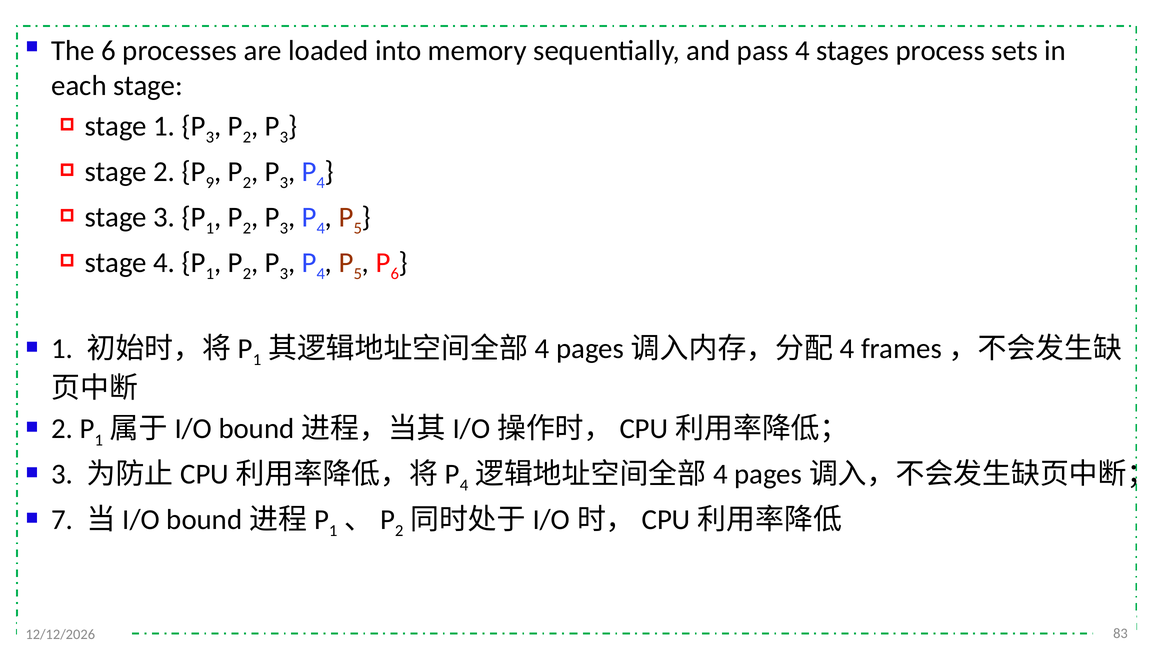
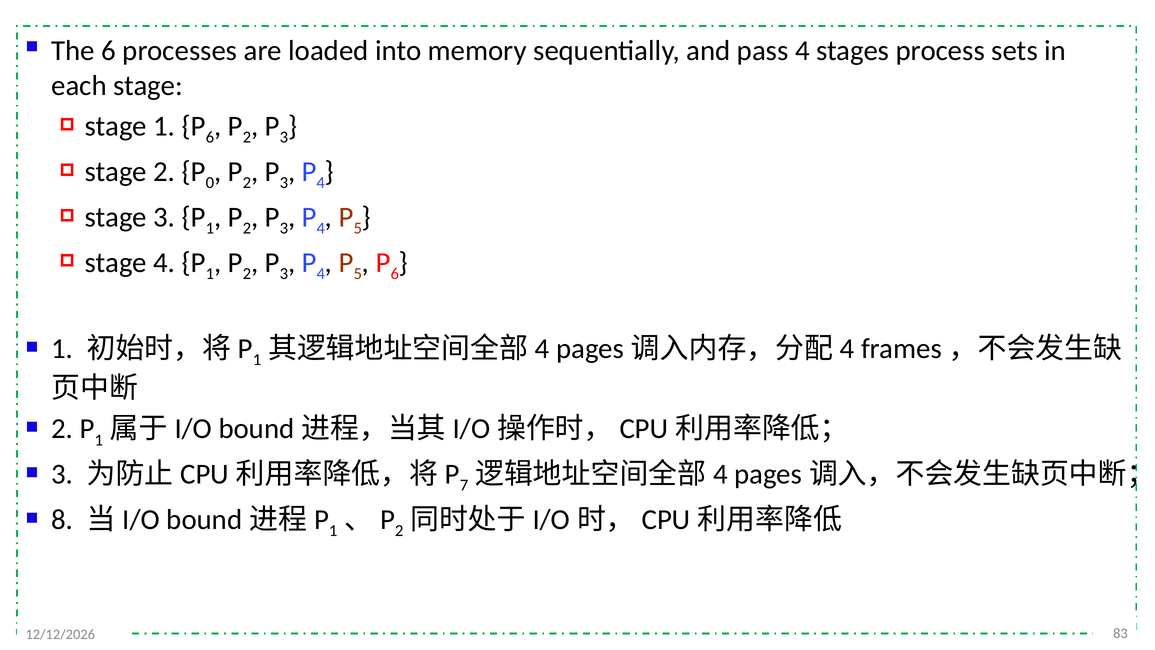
3 at (210, 137): 3 -> 6
9: 9 -> 0
4 at (464, 485): 4 -> 7
7: 7 -> 8
